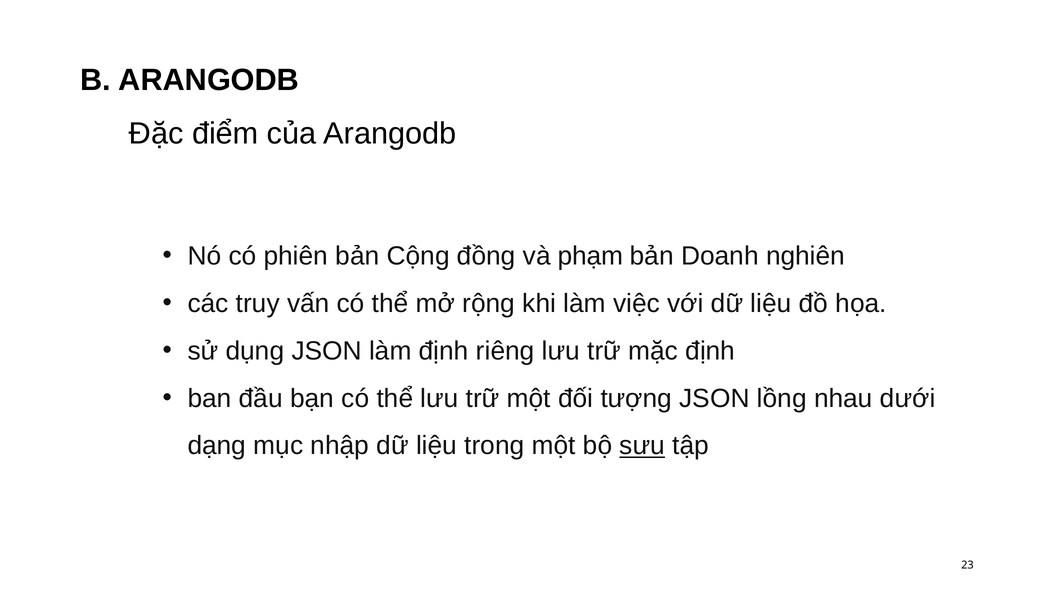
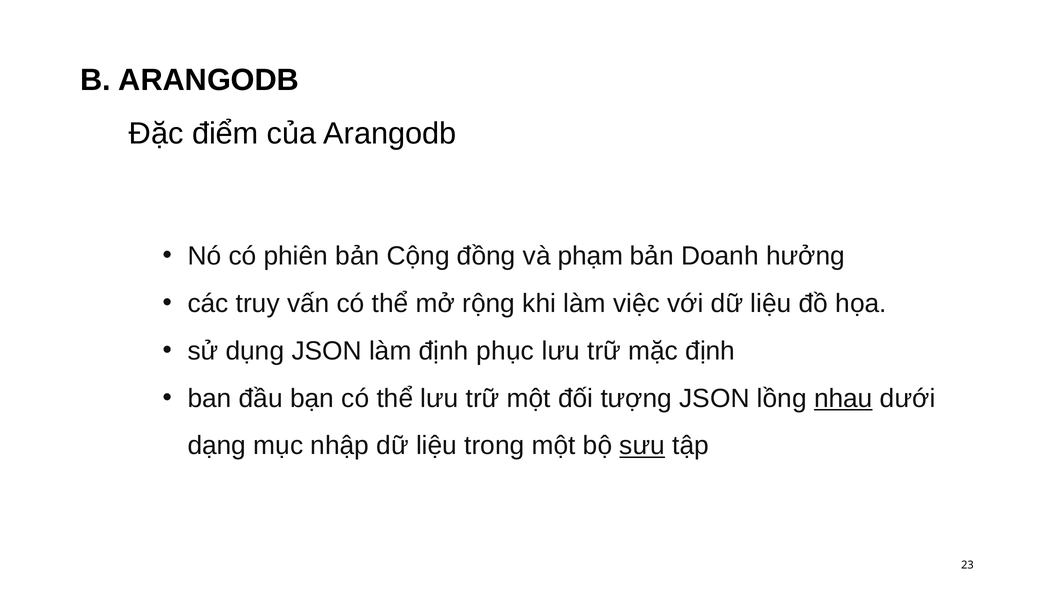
nghiên: nghiên -> hưởng
riêng: riêng -> phục
nhau underline: none -> present
